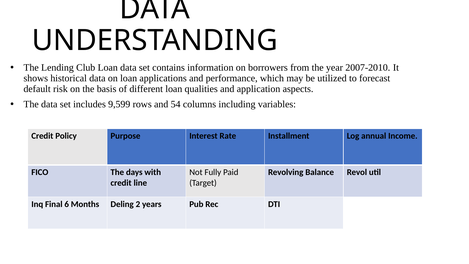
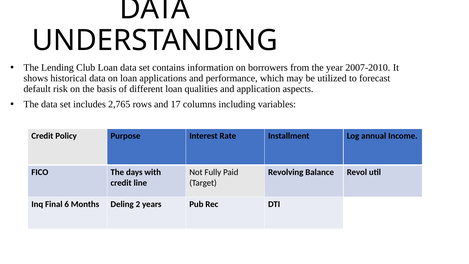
9,599: 9,599 -> 2,765
54: 54 -> 17
